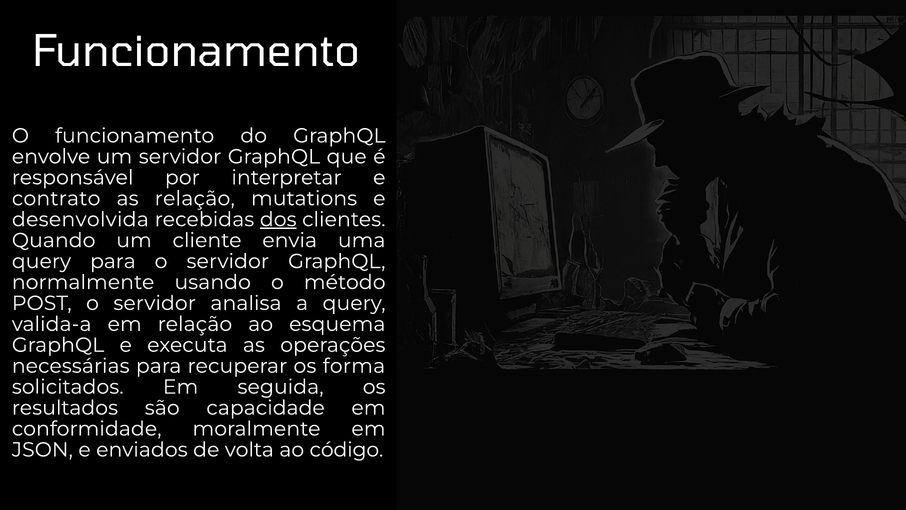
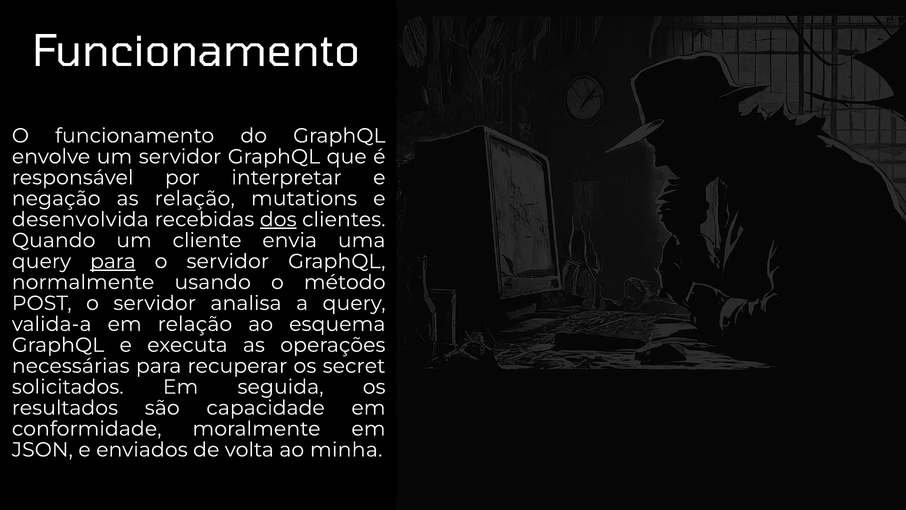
contrato: contrato -> negação
para at (113, 261) underline: none -> present
forma: forma -> secret
código: código -> minha
